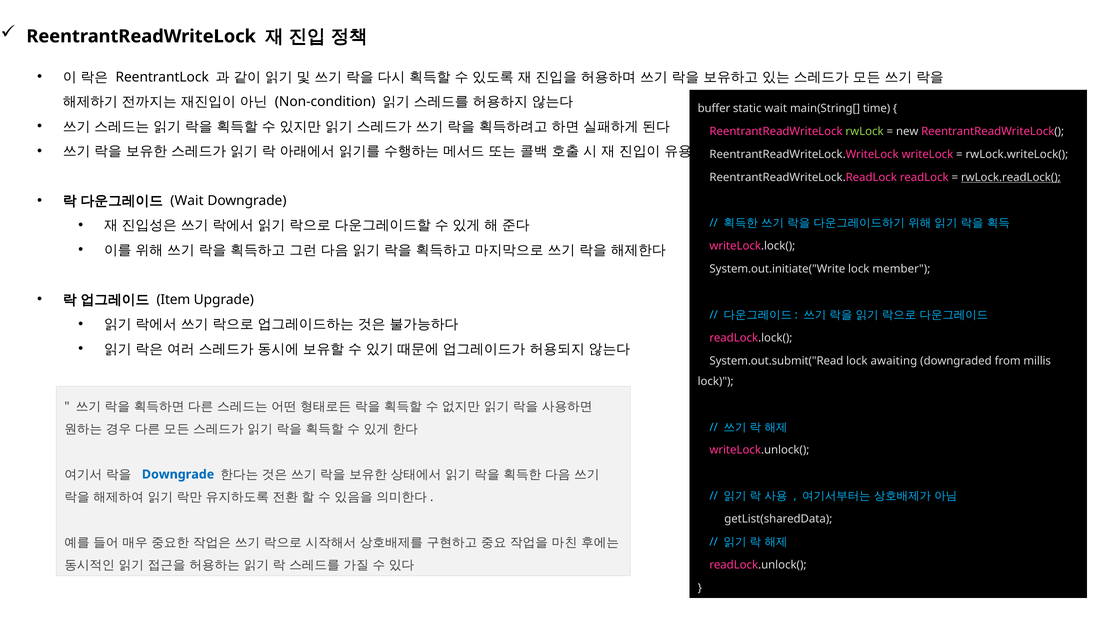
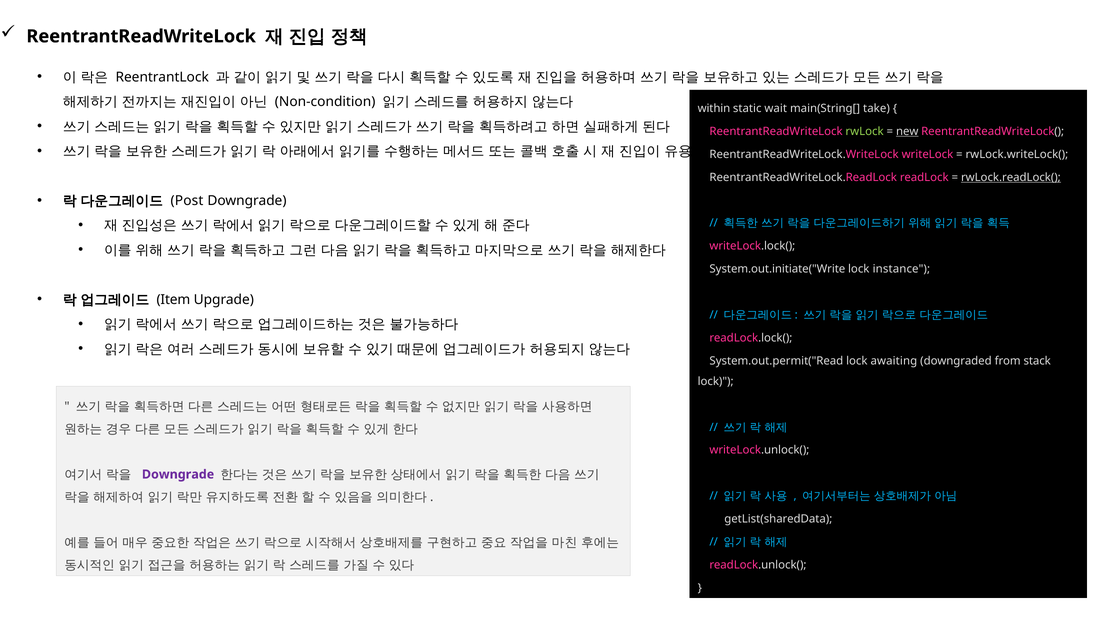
buffer: buffer -> within
time: time -> take
new underline: none -> present
Wait at (187, 201): Wait -> Post
member: member -> instance
System.out.submit("Read: System.out.submit("Read -> System.out.permit("Read
millis: millis -> stack
Downgrade at (178, 475) colour: blue -> purple
